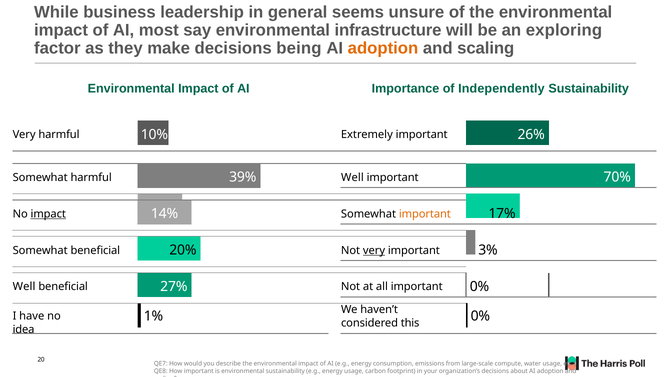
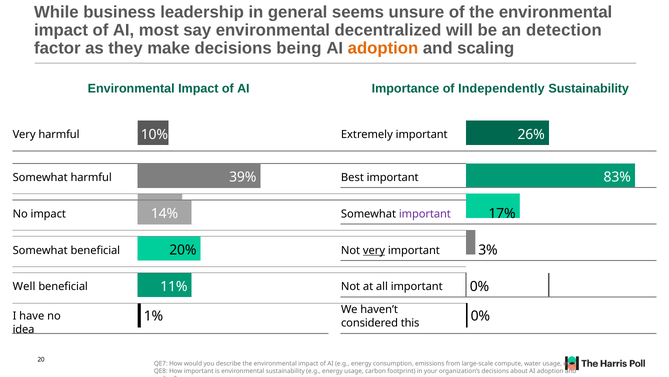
infrastructure: infrastructure -> decentralized
exploring: exploring -> detection
39% Well: Well -> Best
70%: 70% -> 83%
impact at (48, 213) underline: present -> none
important at (425, 213) colour: orange -> purple
27%: 27% -> 11%
